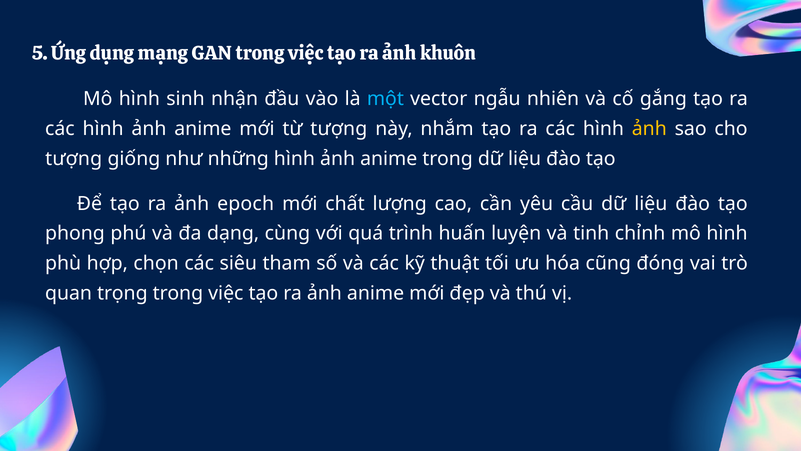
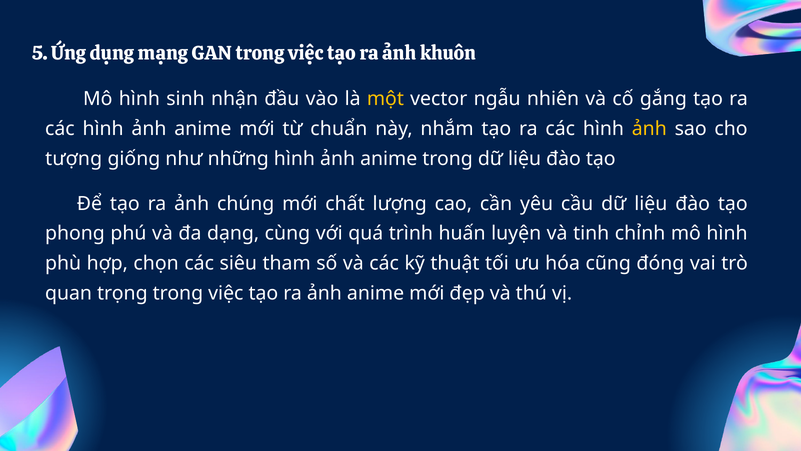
một colour: light blue -> yellow
từ tượng: tượng -> chuẩn
epoch: epoch -> chúng
